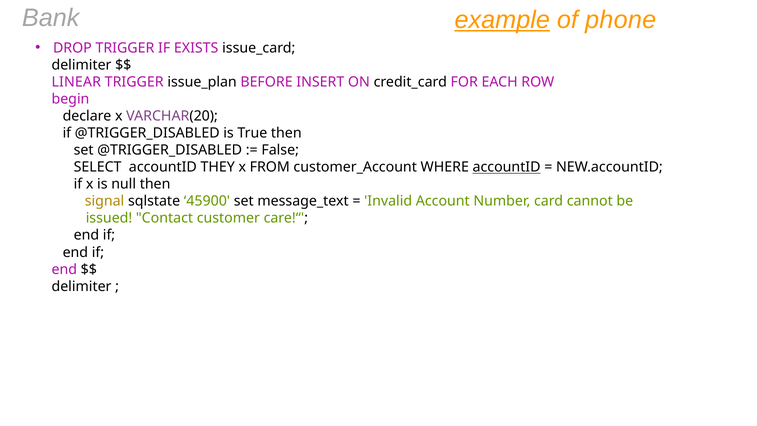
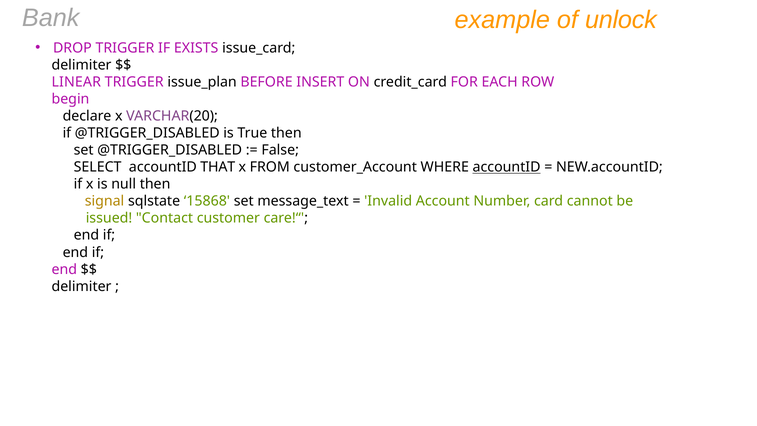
example underline: present -> none
phone: phone -> unlock
THEY: THEY -> THAT
45900: 45900 -> 15868
